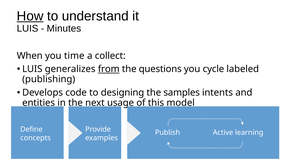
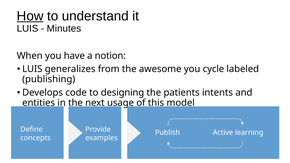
time: time -> have
collect: collect -> notion
from underline: present -> none
questions: questions -> awesome
samples: samples -> patients
